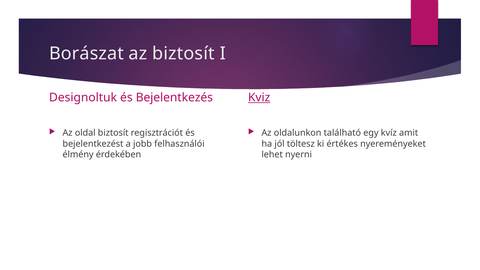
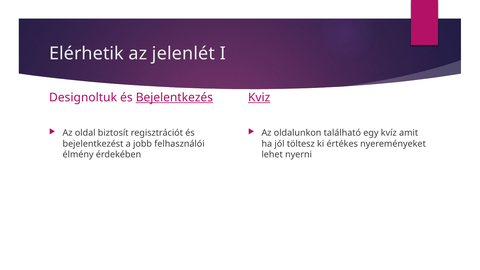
Borászat: Borászat -> Elérhetik
az biztosít: biztosít -> jelenlét
Bejelentkezés underline: none -> present
